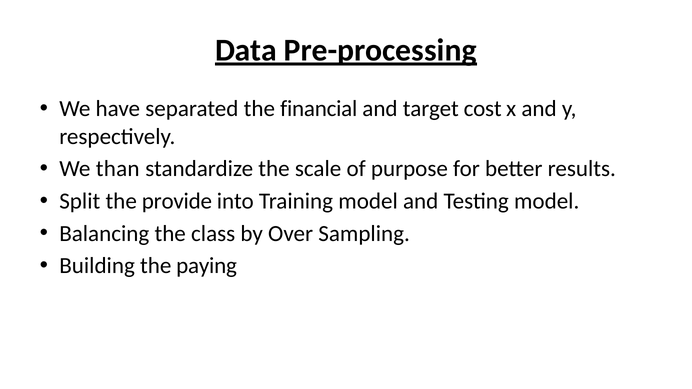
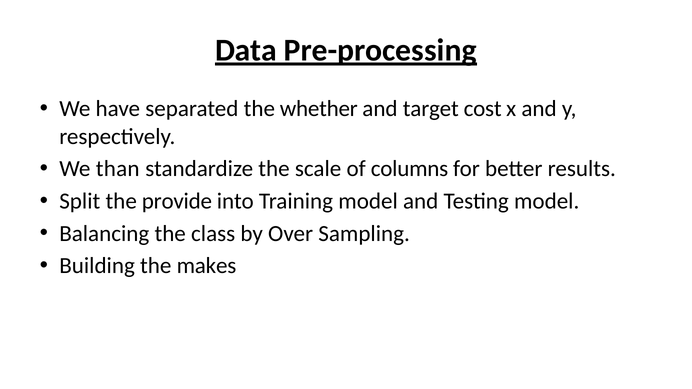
financial: financial -> whether
purpose: purpose -> columns
paying: paying -> makes
